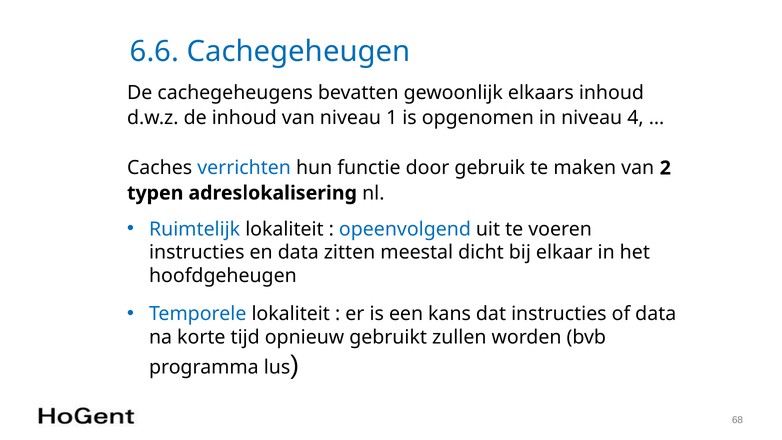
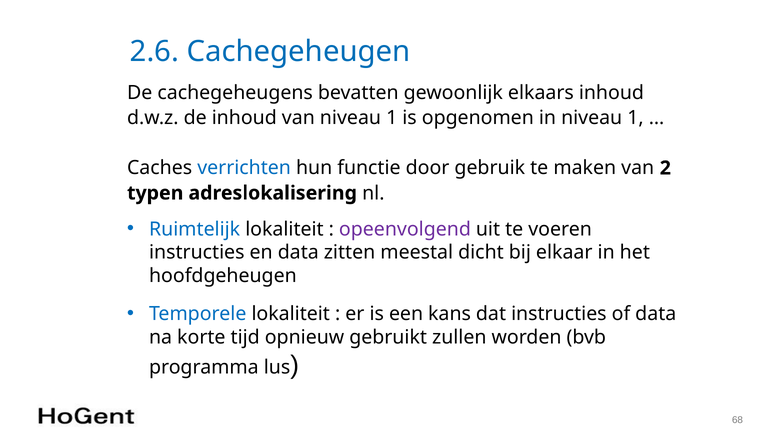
6.6: 6.6 -> 2.6
in niveau 4: 4 -> 1
opeenvolgend colour: blue -> purple
